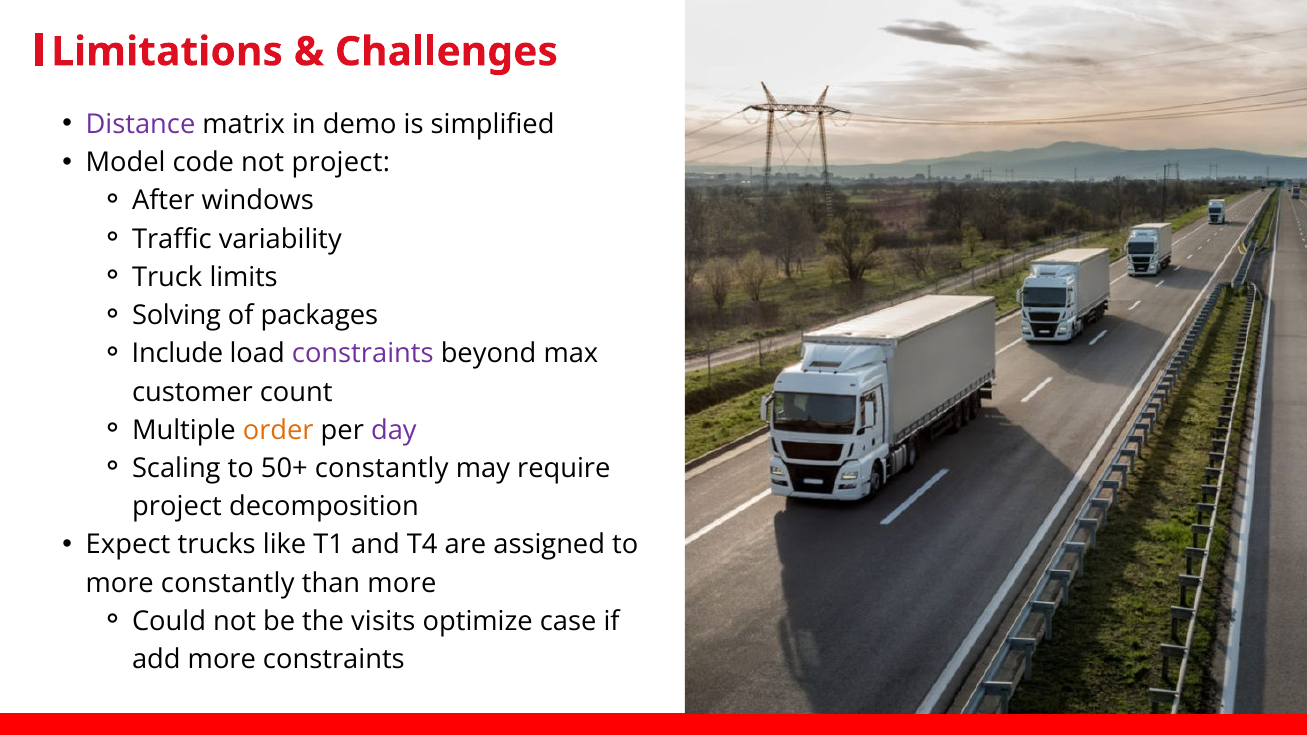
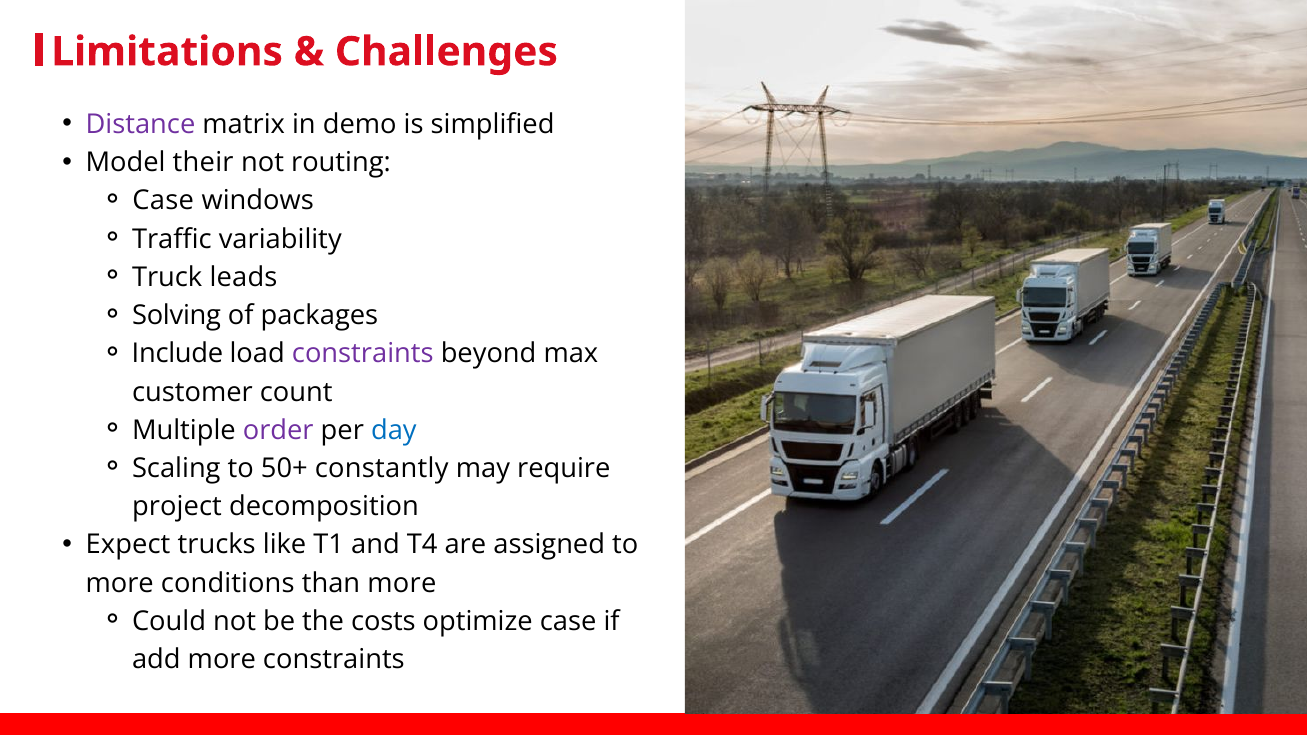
code: code -> their
not project: project -> routing
After at (163, 201): After -> Case
limits: limits -> leads
order colour: orange -> purple
day colour: purple -> blue
more constantly: constantly -> conditions
visits: visits -> costs
